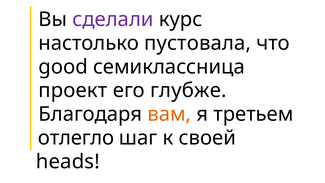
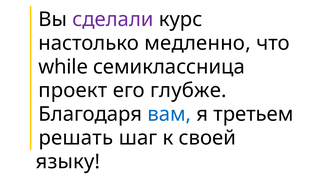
пустовала: пустовала -> медленно
good: good -> while
вам colour: orange -> blue
отлегло: отлегло -> решать
heads: heads -> языку
